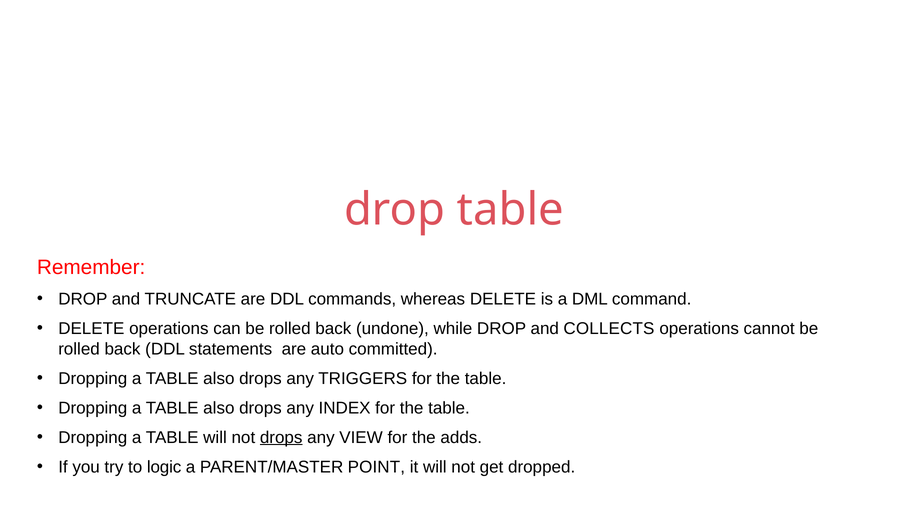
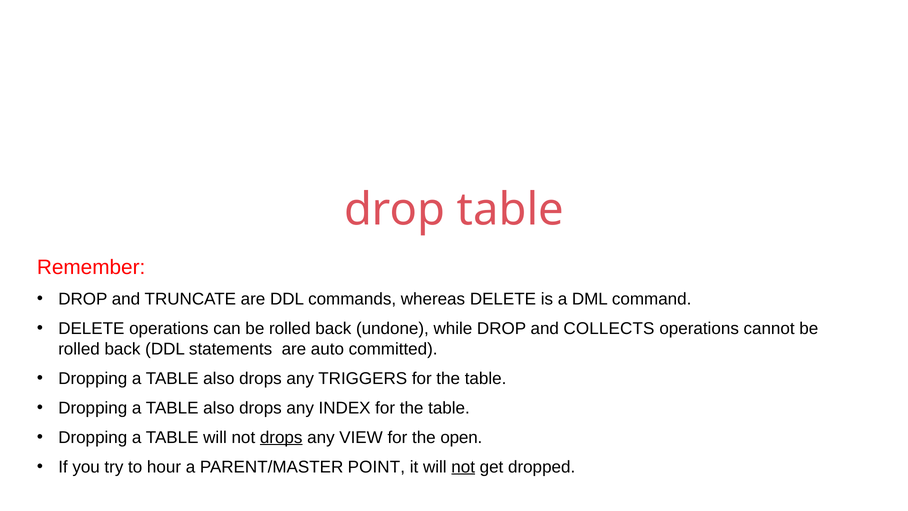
adds: adds -> open
logic: logic -> hour
not at (463, 467) underline: none -> present
